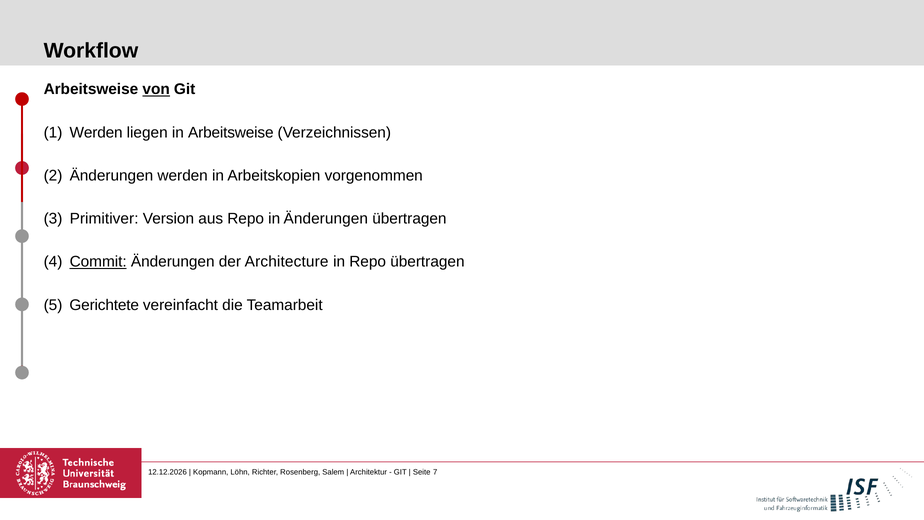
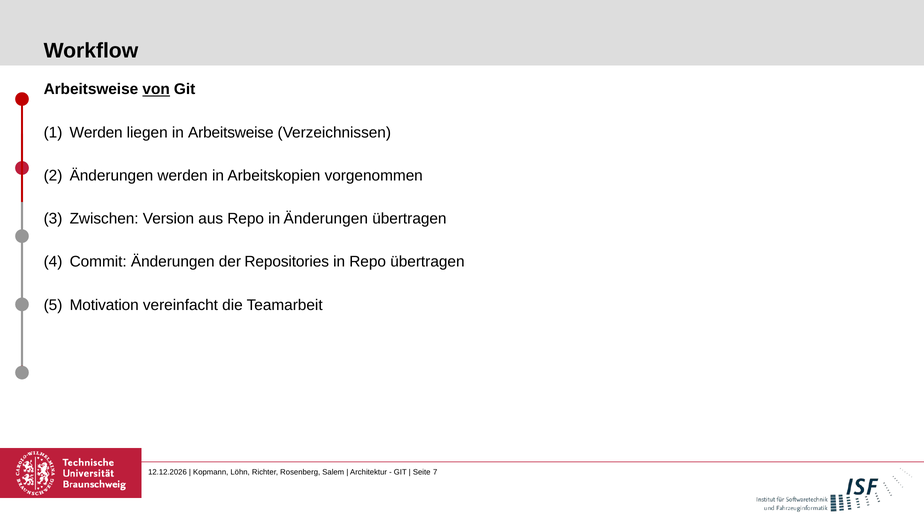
Primitiver: Primitiver -> Zwischen
Commit underline: present -> none
Architecture: Architecture -> Repositories
Gerichtete: Gerichtete -> Motivation
